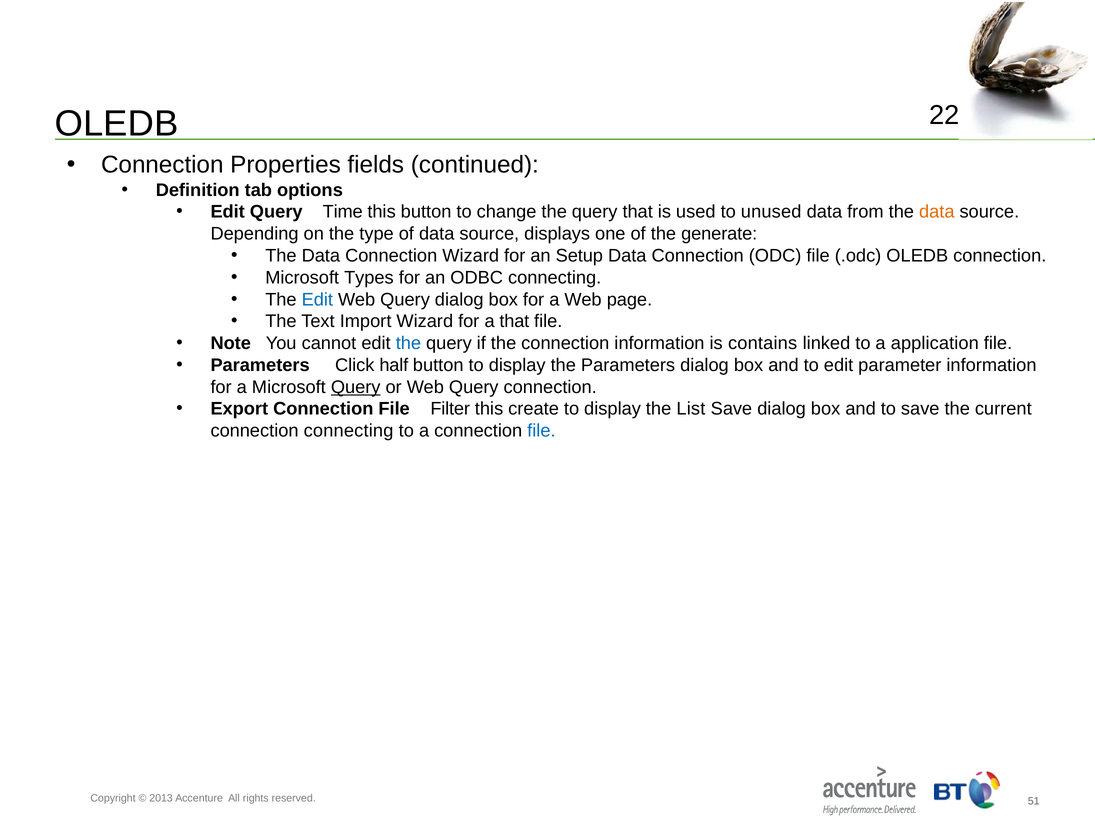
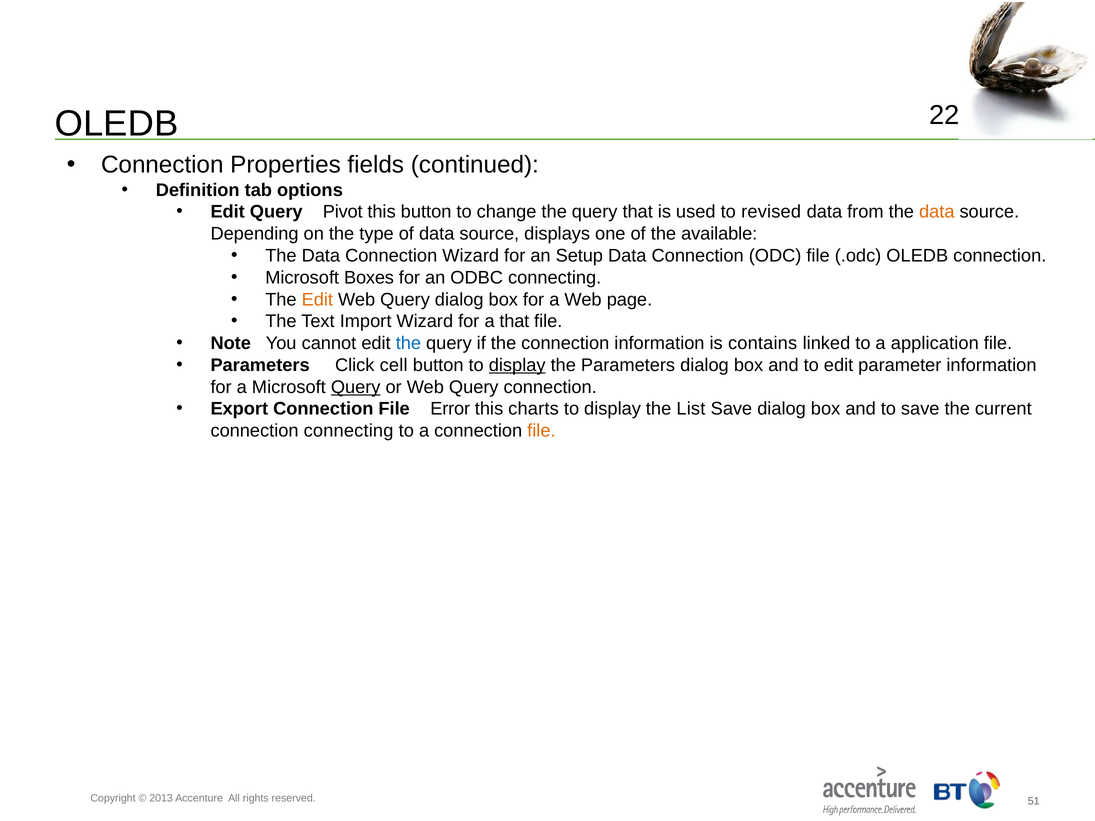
Time: Time -> Pivot
unused: unused -> revised
generate: generate -> available
Types: Types -> Boxes
Edit at (317, 300) colour: blue -> orange
half: half -> cell
display at (517, 365) underline: none -> present
Filter: Filter -> Error
create: create -> charts
file at (541, 431) colour: blue -> orange
